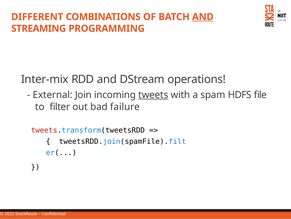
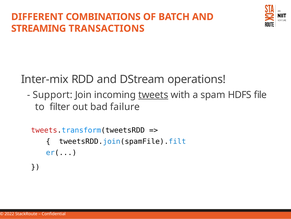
AND at (203, 17) underline: present -> none
PROGRAMMING: PROGRAMMING -> TRANSACTIONS
External: External -> Support
